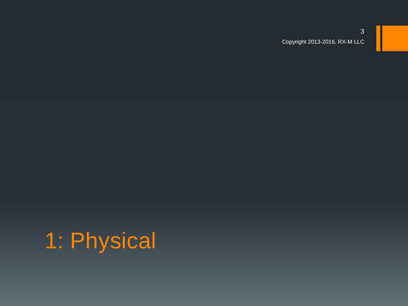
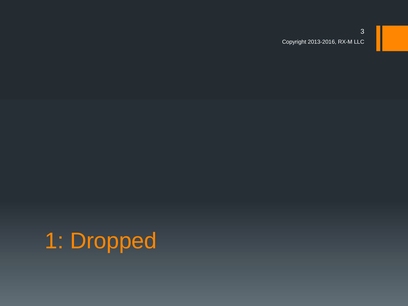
Physical: Physical -> Dropped
